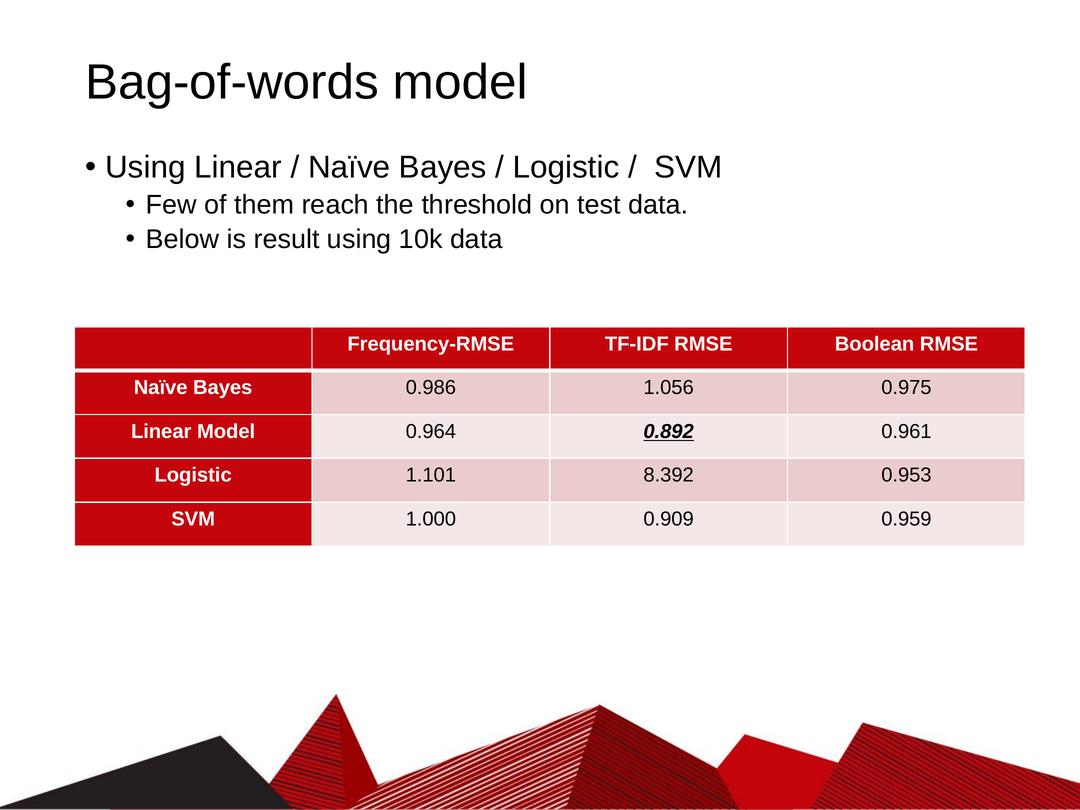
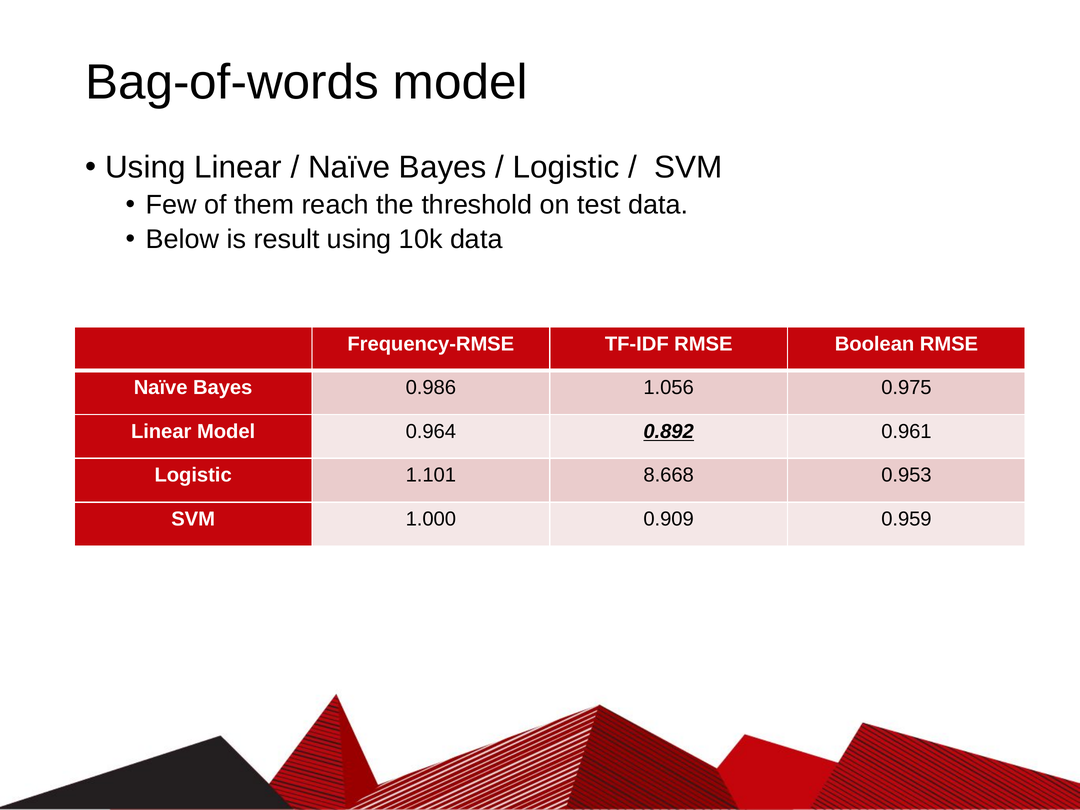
8.392: 8.392 -> 8.668
